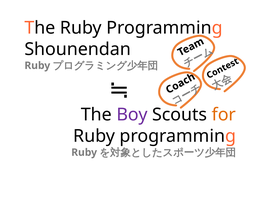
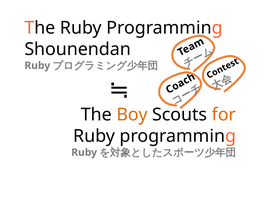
Boy colour: purple -> orange
